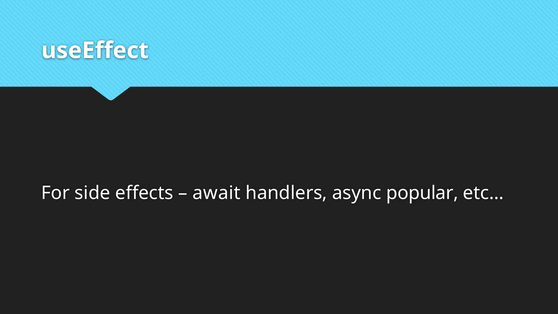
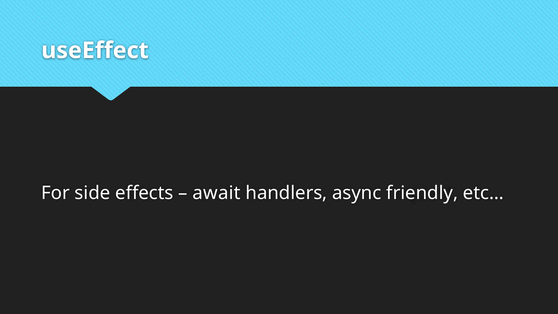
popular: popular -> friendly
